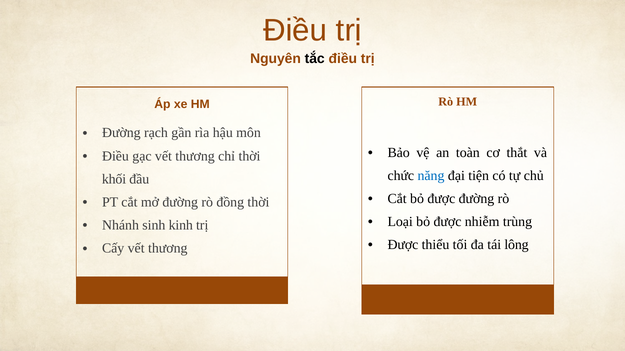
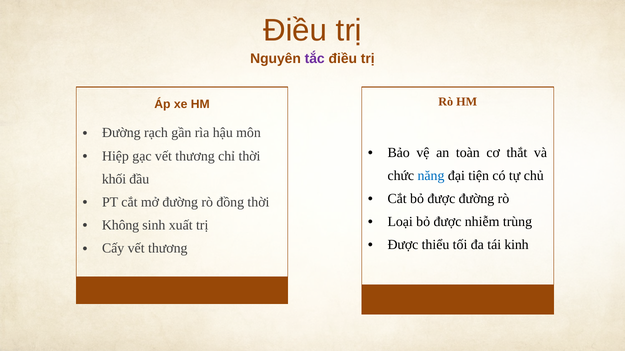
tắc colour: black -> purple
Điều at (115, 156): Điều -> Hiệp
Nhánh: Nhánh -> Không
kinh: kinh -> xuất
lông: lông -> kinh
